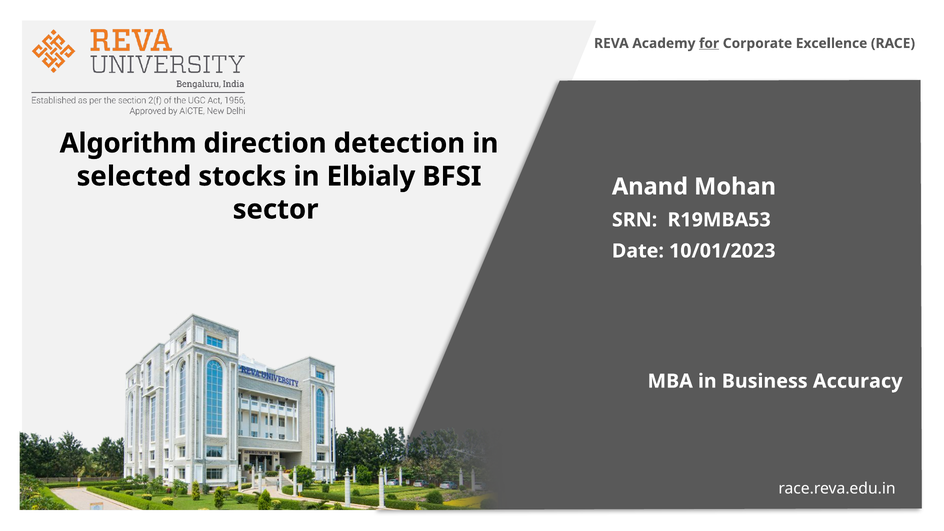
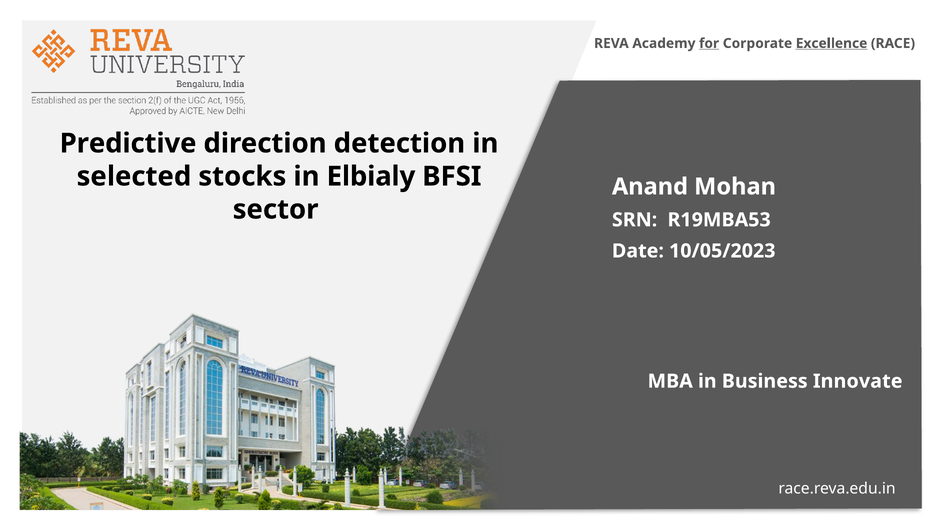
Excellence underline: none -> present
Algorithm: Algorithm -> Predictive
10/01/2023: 10/01/2023 -> 10/05/2023
Accuracy: Accuracy -> Innovate
